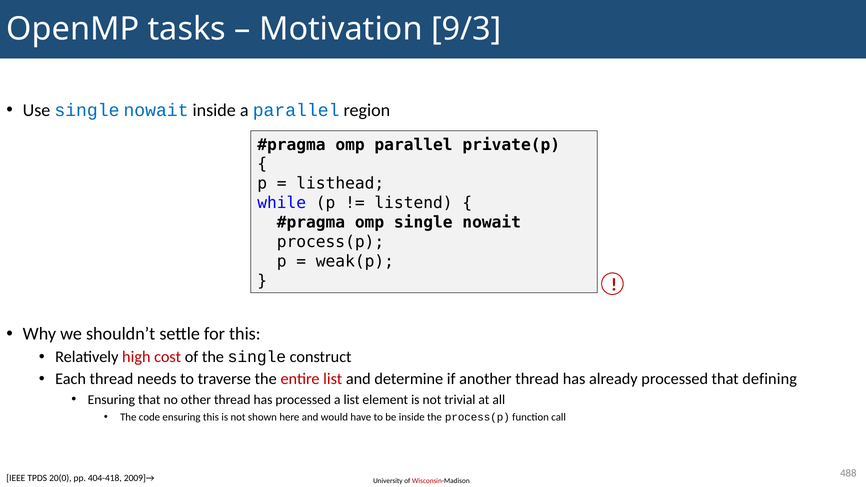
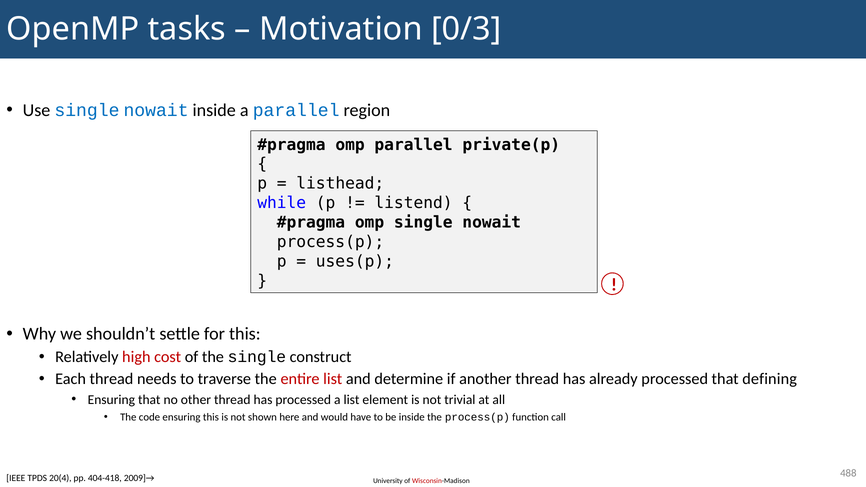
9/3: 9/3 -> 0/3
weak(p: weak(p -> uses(p
20(0: 20(0 -> 20(4
